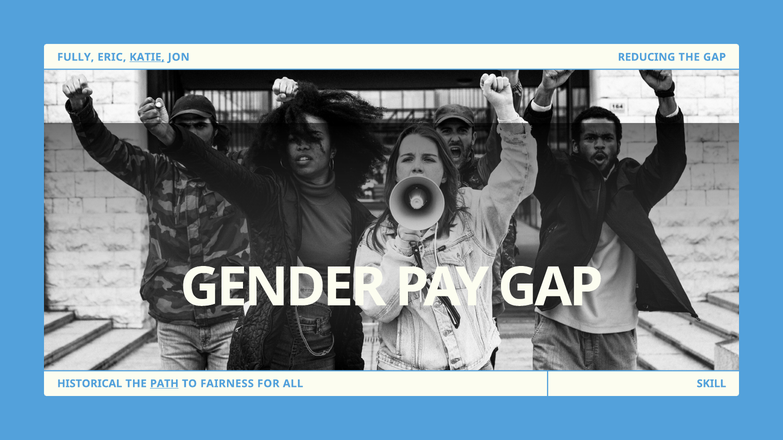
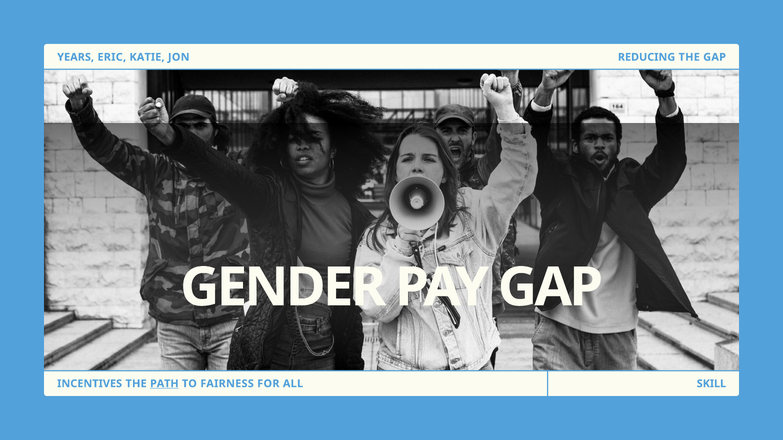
FULLY: FULLY -> YEARS
KATIE underline: present -> none
HISTORICAL: HISTORICAL -> INCENTIVES
